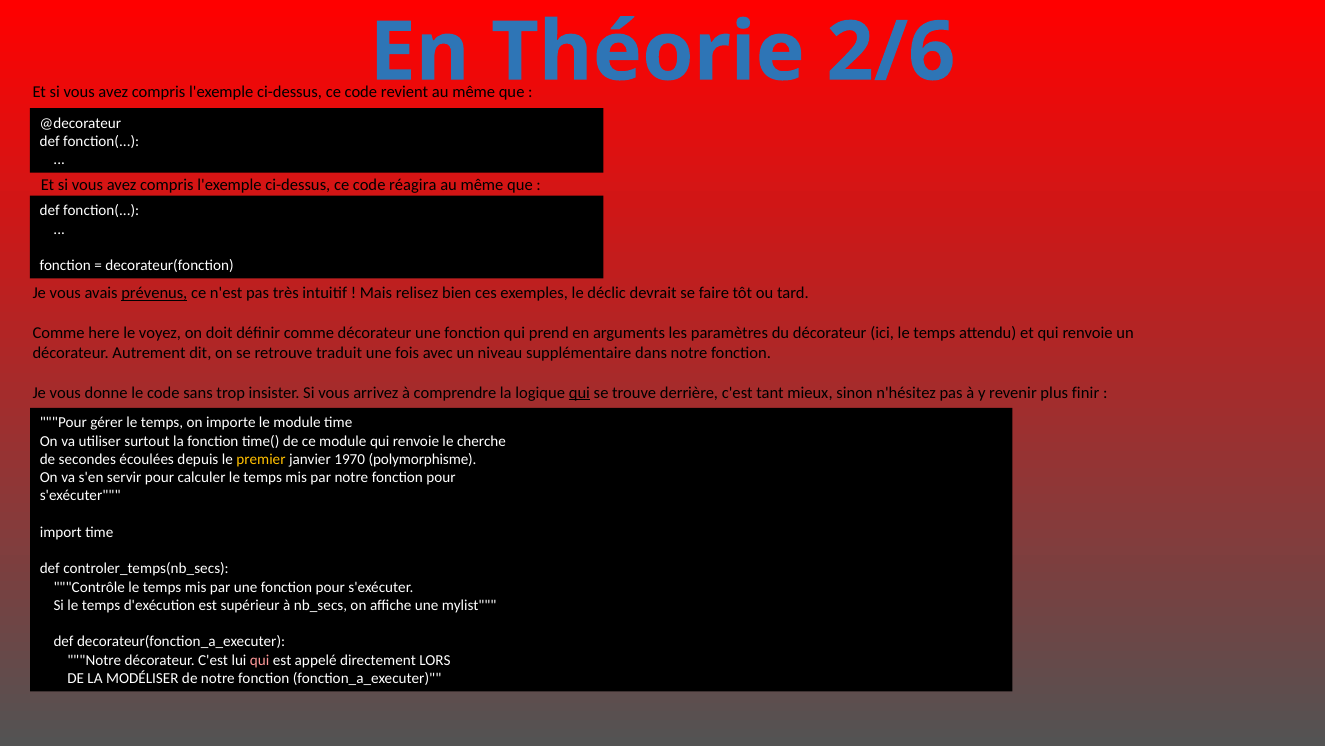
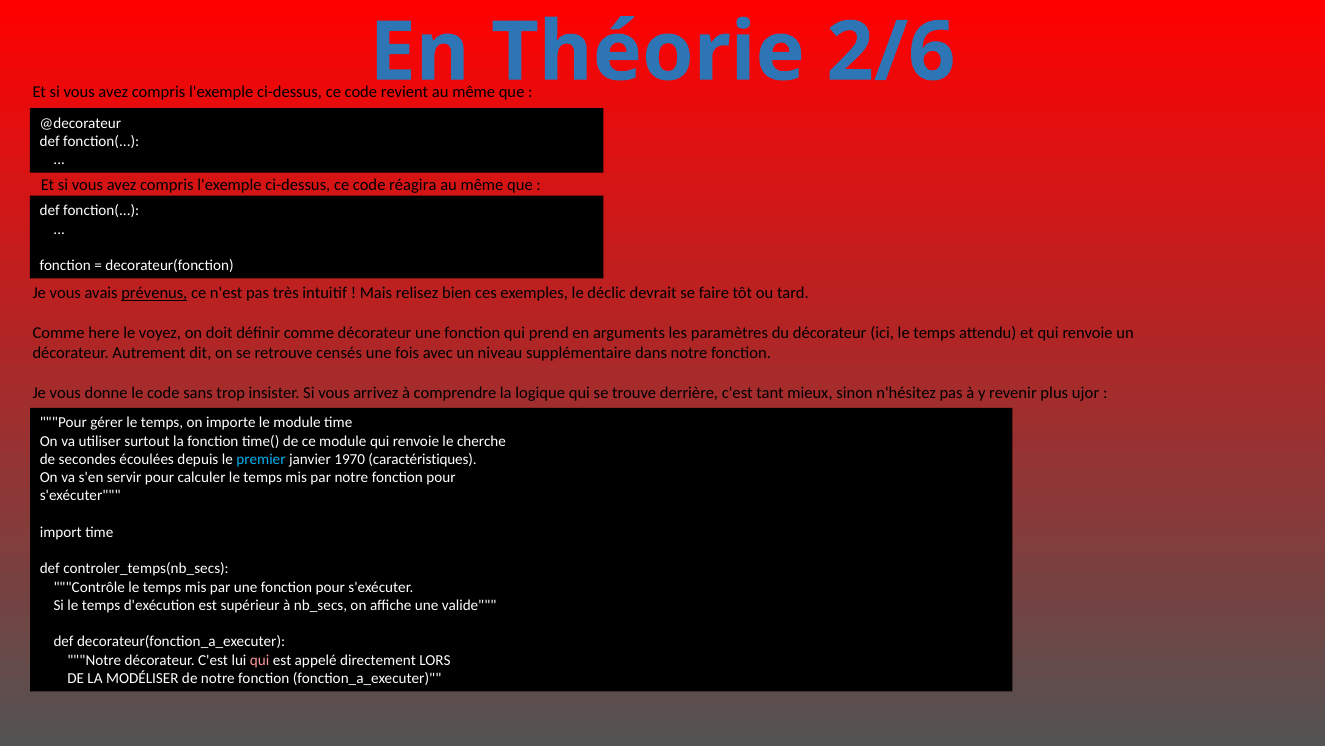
traduit: traduit -> censés
qui at (579, 392) underline: present -> none
finir: finir -> ujor
premier colour: yellow -> light blue
polymorphisme: polymorphisme -> caractéristiques
mylist: mylist -> valide
